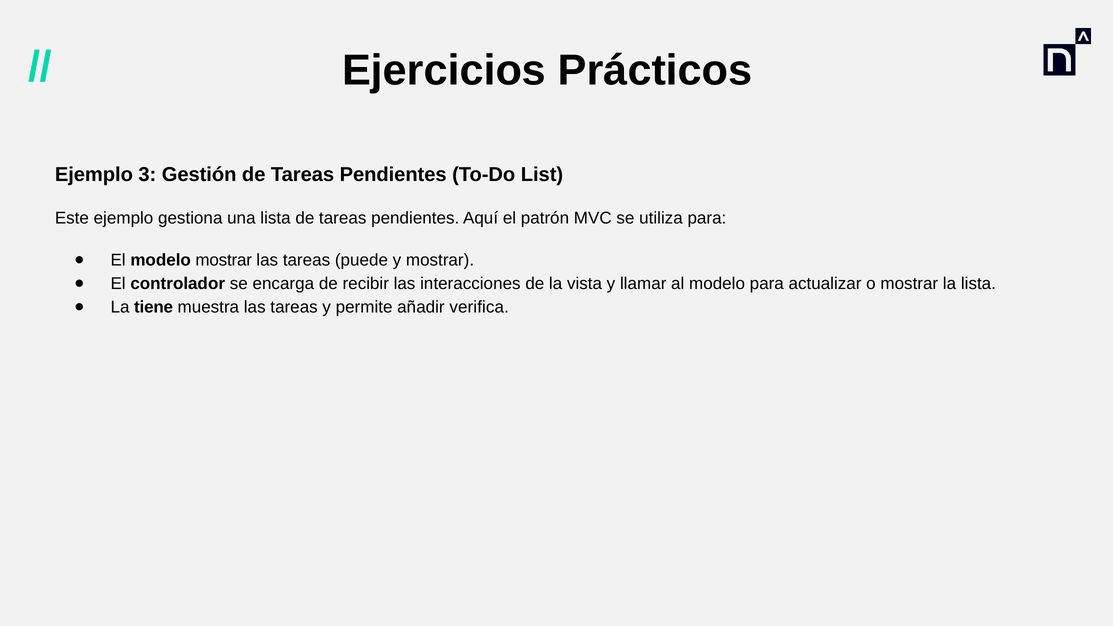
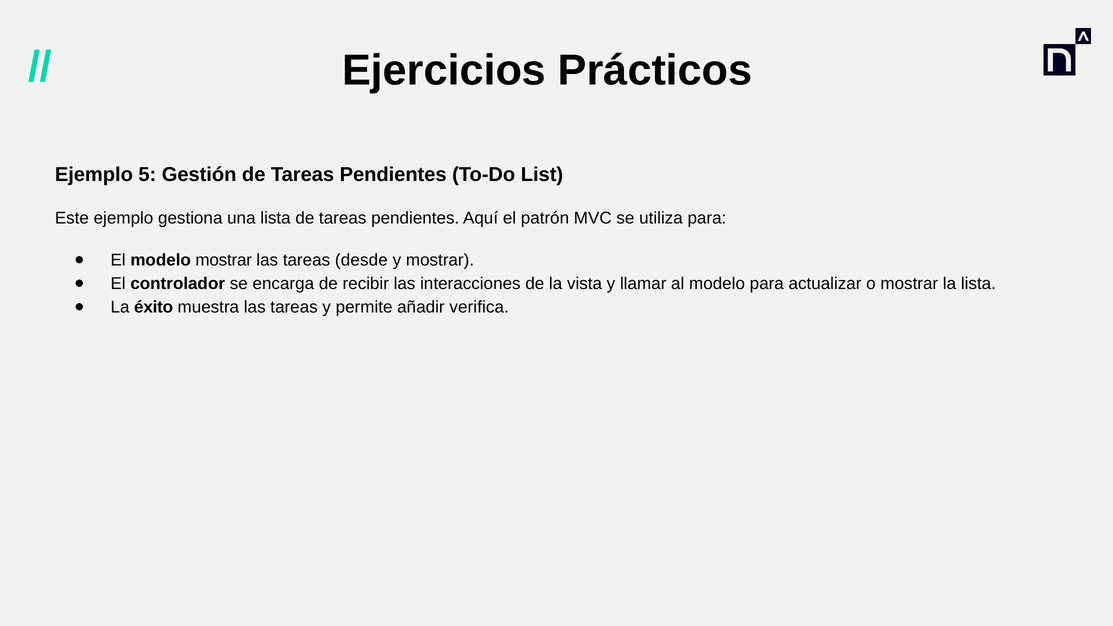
3: 3 -> 5
puede: puede -> desde
tiene: tiene -> éxito
